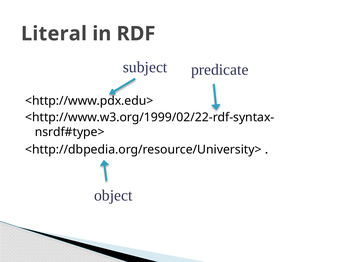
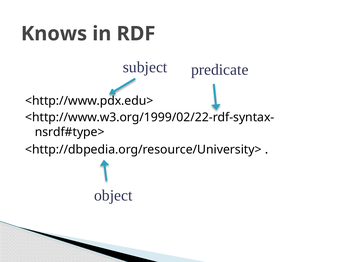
Literal: Literal -> Knows
